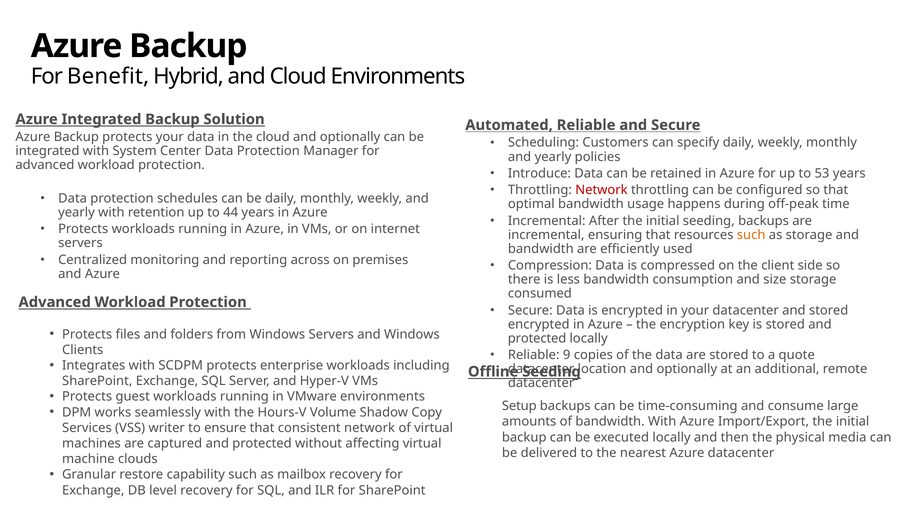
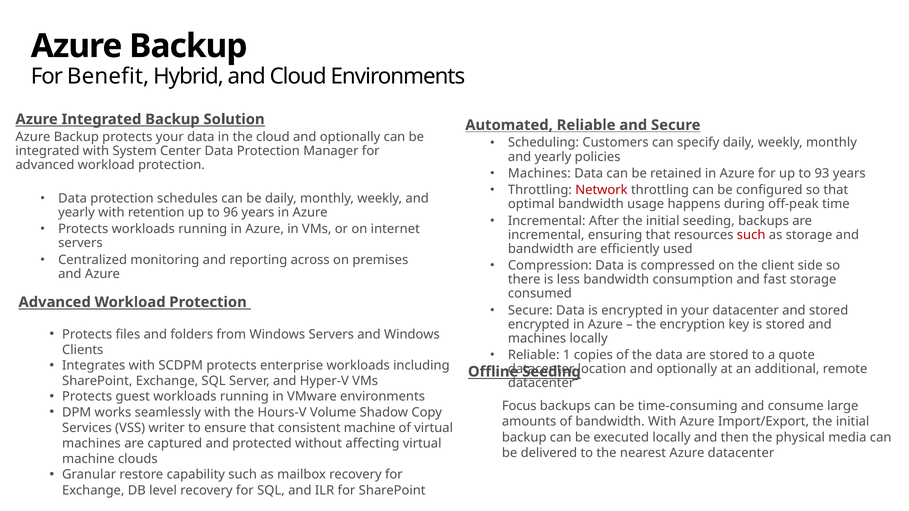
Introduce at (539, 173): Introduce -> Machines
53: 53 -> 93
44: 44 -> 96
such at (751, 235) colour: orange -> red
size: size -> fast
protected at (537, 338): protected -> machines
9: 9 -> 1
Setup: Setup -> Focus
consistent network: network -> machine
